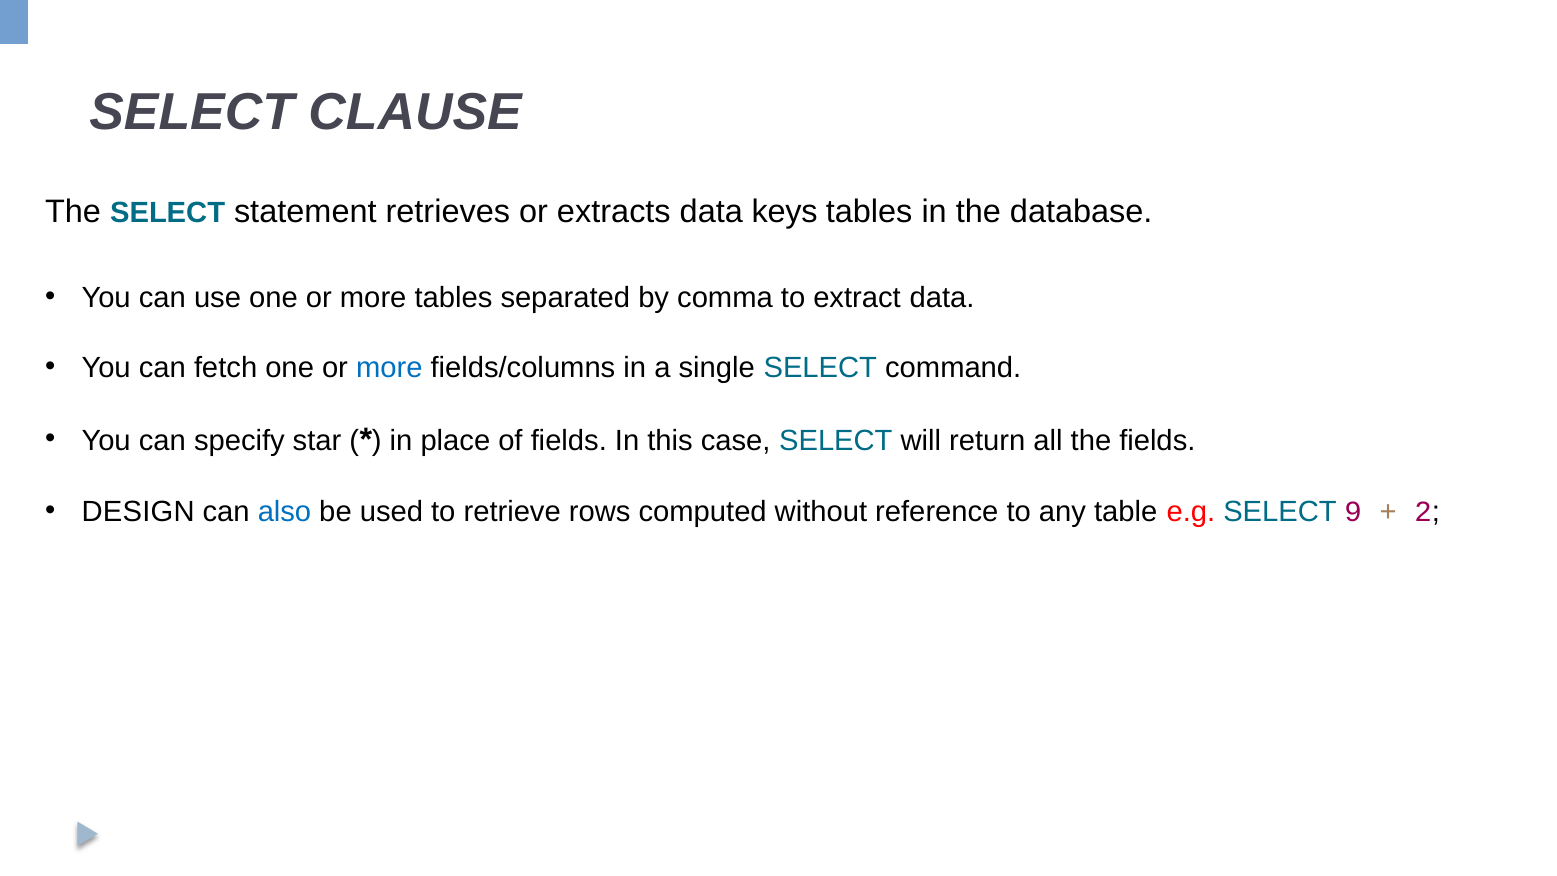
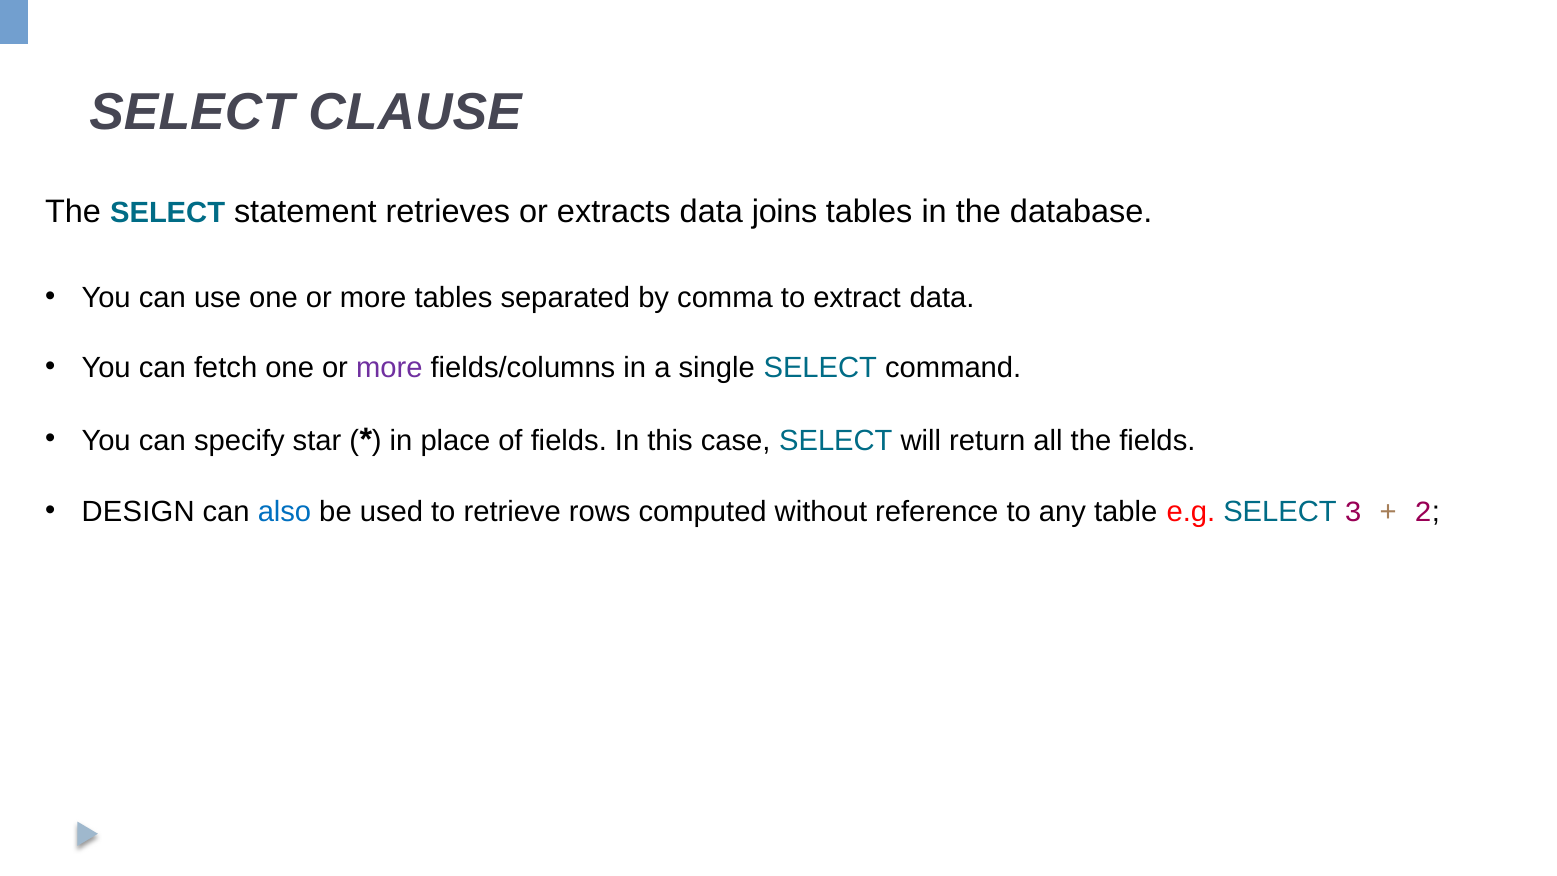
keys: keys -> joins
more at (389, 368) colour: blue -> purple
9: 9 -> 3
